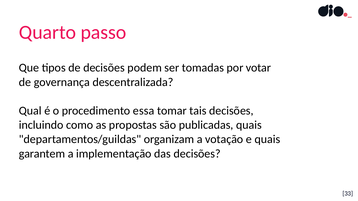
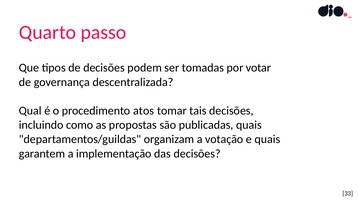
essa: essa -> atos
